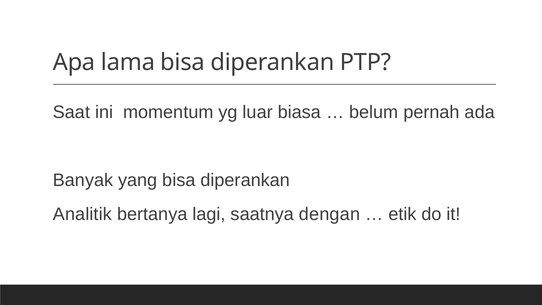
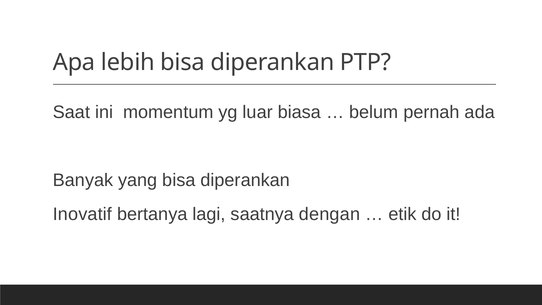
lama: lama -> lebih
Analitik: Analitik -> Inovatif
